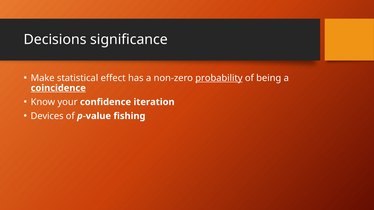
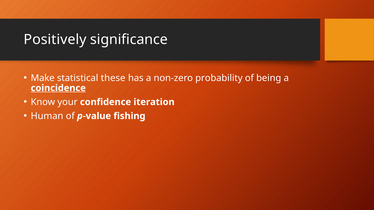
Decisions: Decisions -> Positively
effect: effect -> these
probability underline: present -> none
Devices: Devices -> Human
